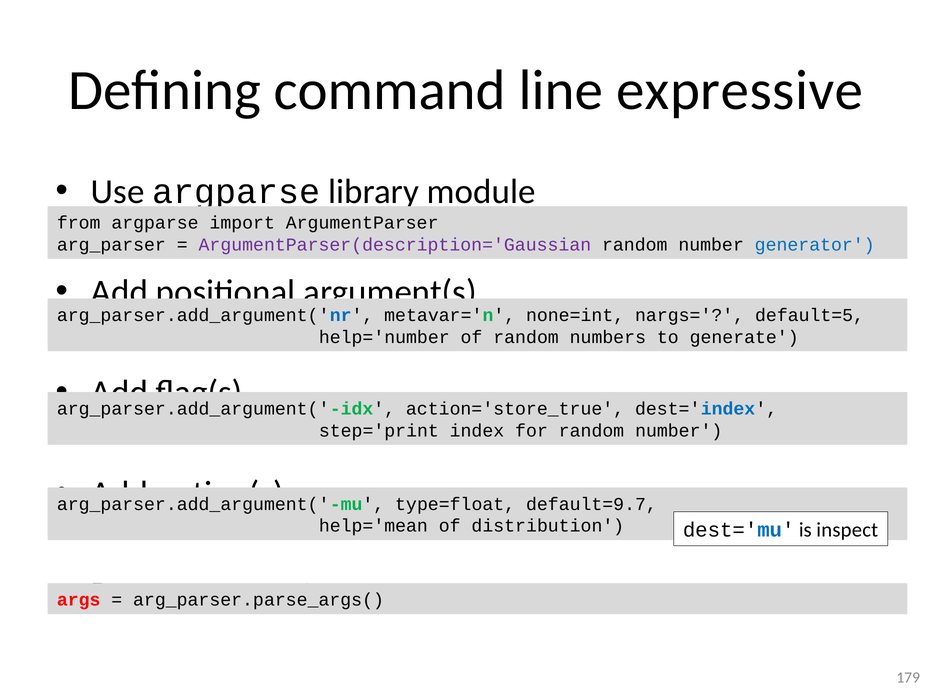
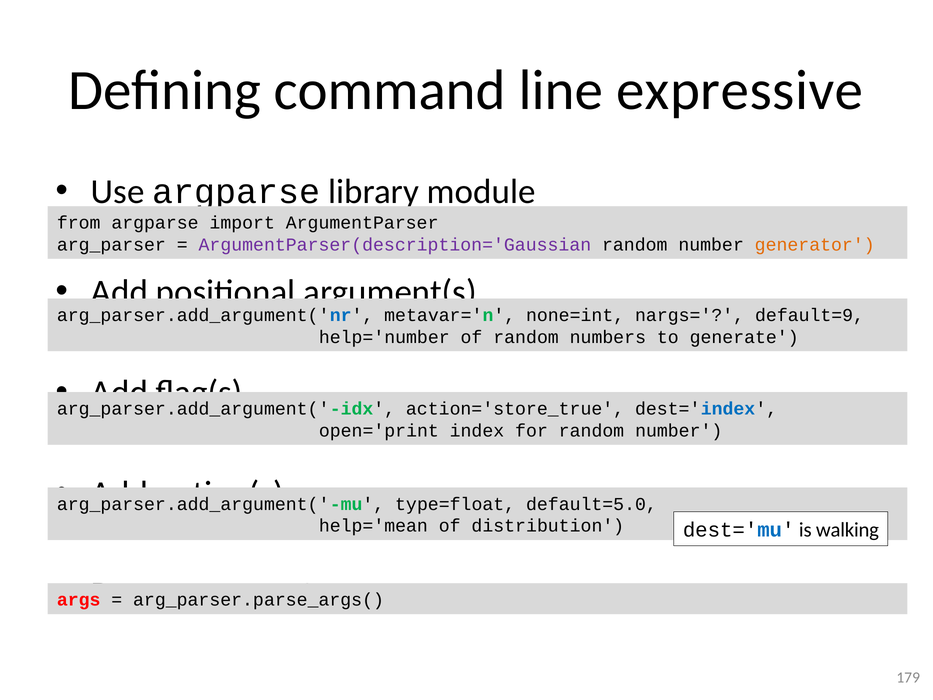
generator colour: blue -> orange
default=5: default=5 -> default=9
step='print: step='print -> open='print
default=9.7: default=9.7 -> default=5.0
inspect: inspect -> walking
